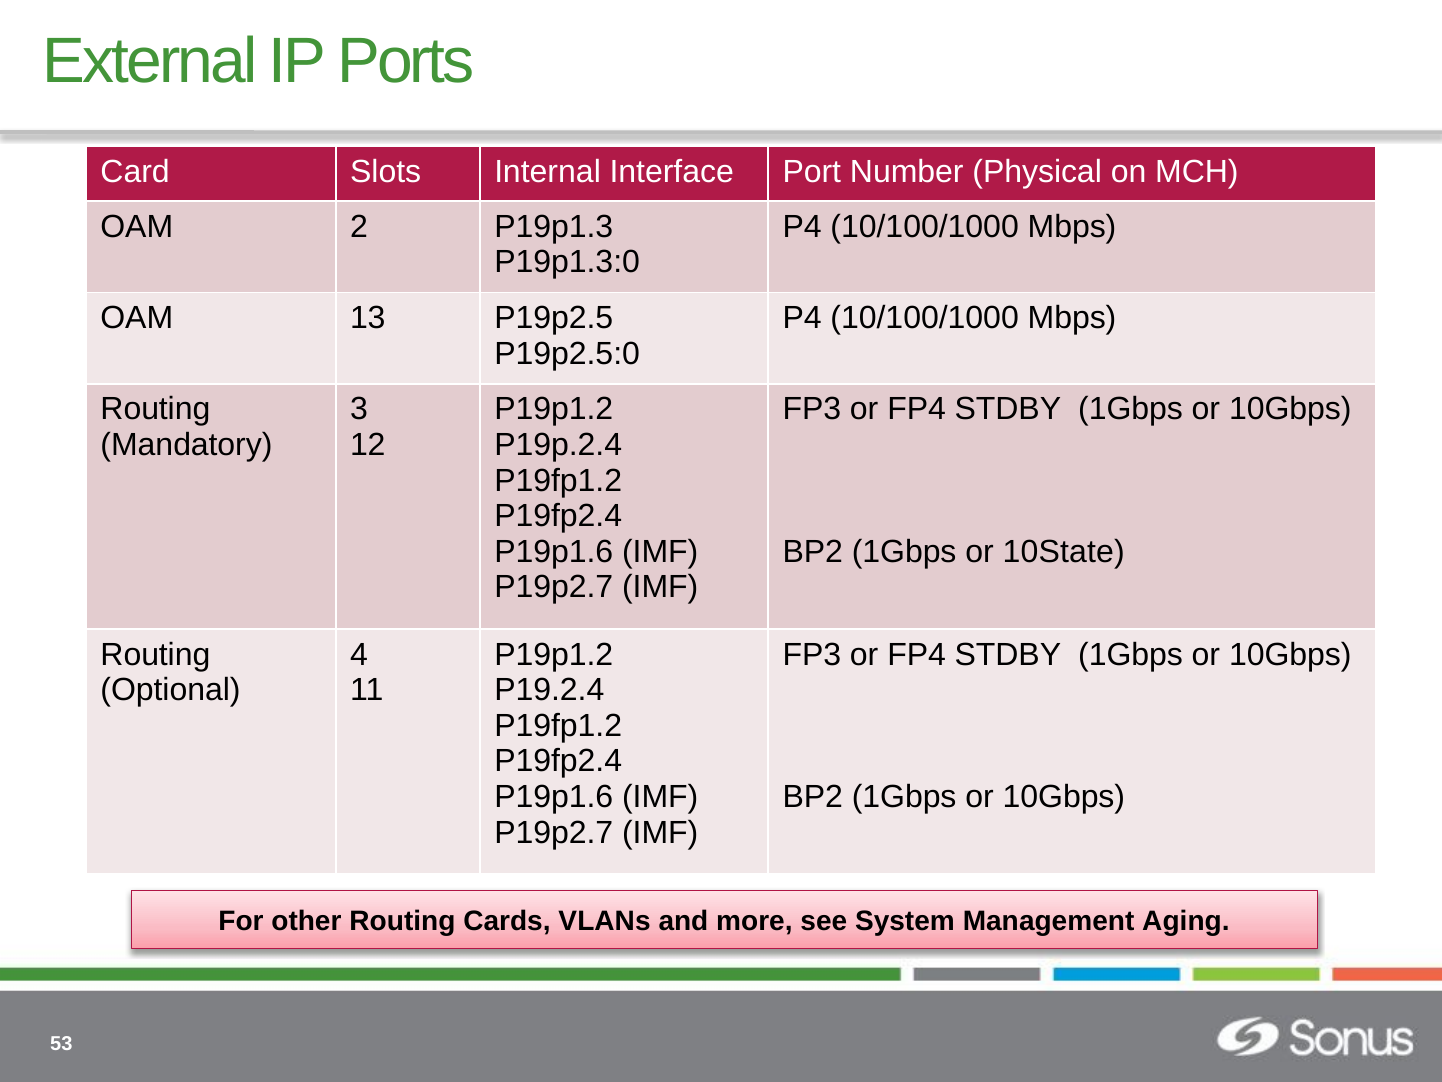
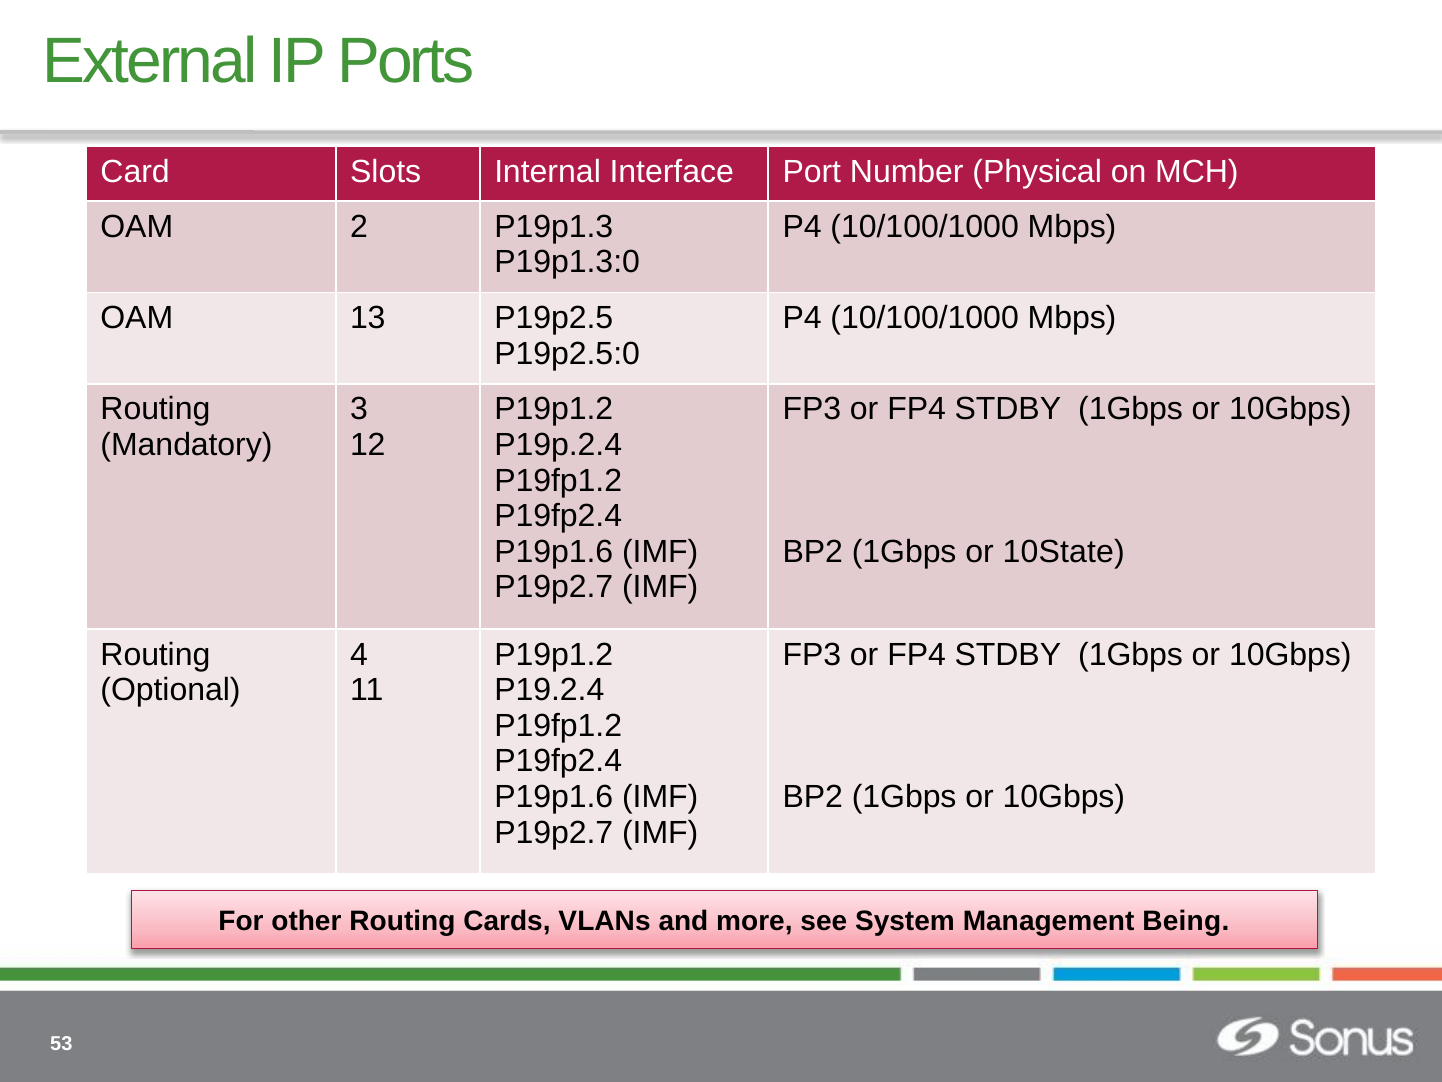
Aging: Aging -> Being
